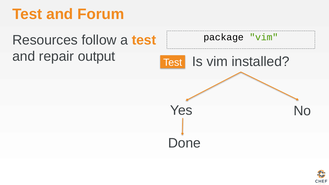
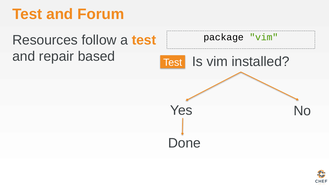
output: output -> based
